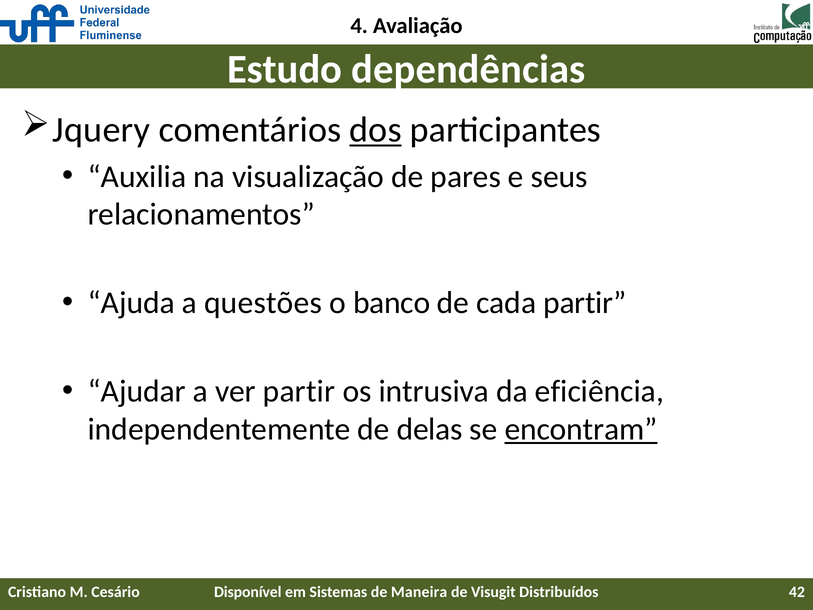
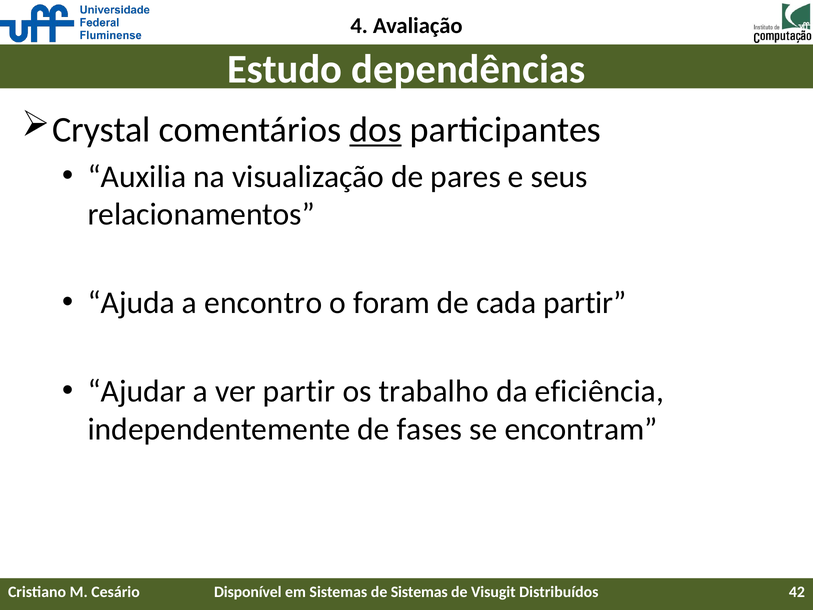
Jquery: Jquery -> Crystal
questões: questões -> encontro
banco: banco -> foram
intrusiva: intrusiva -> trabalho
delas: delas -> fases
encontram underline: present -> none
de Maneira: Maneira -> Sistemas
